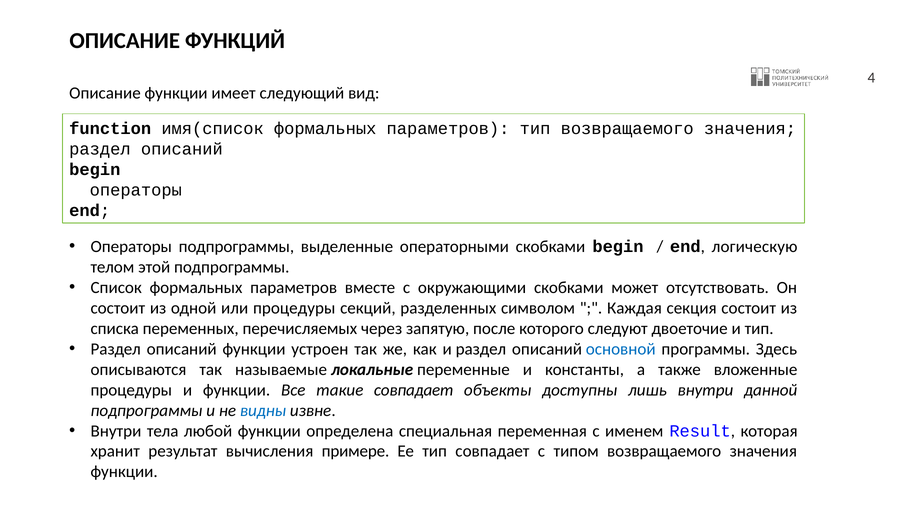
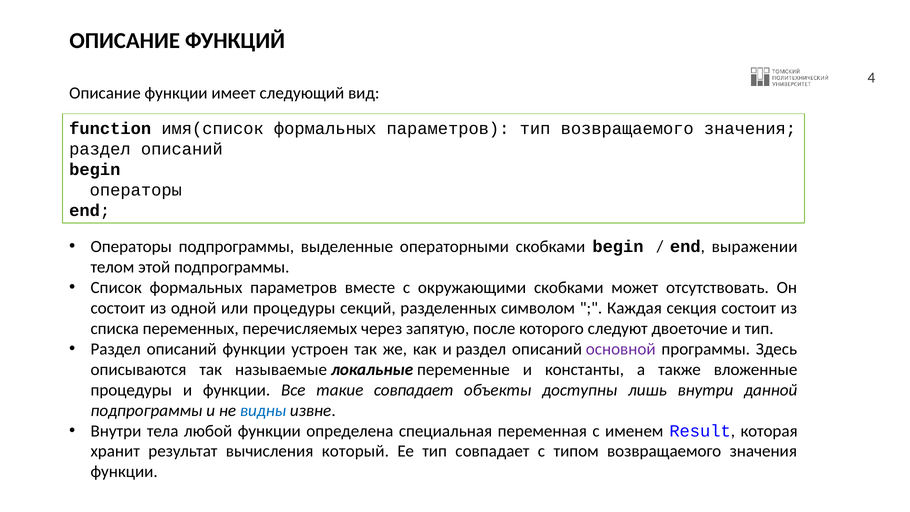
логическую: логическую -> выражении
основной colour: blue -> purple
примере: примере -> который
